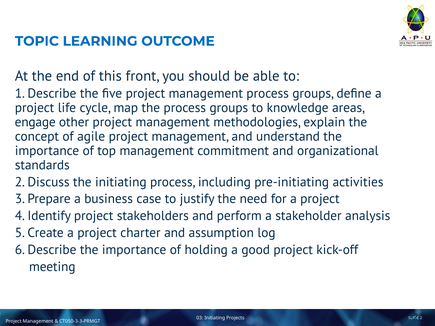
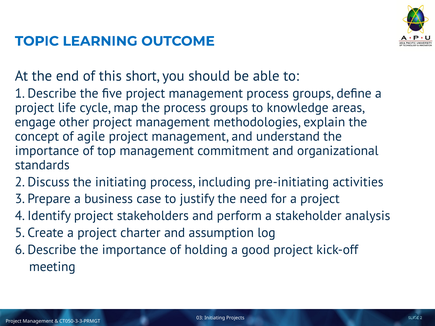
front: front -> short
